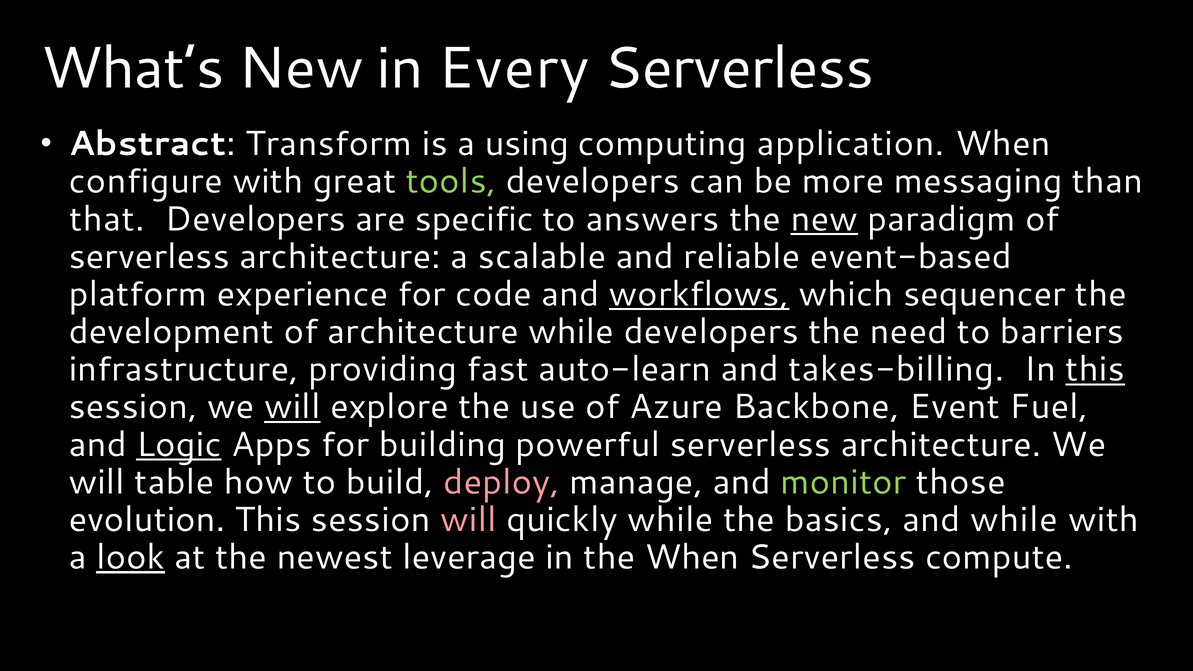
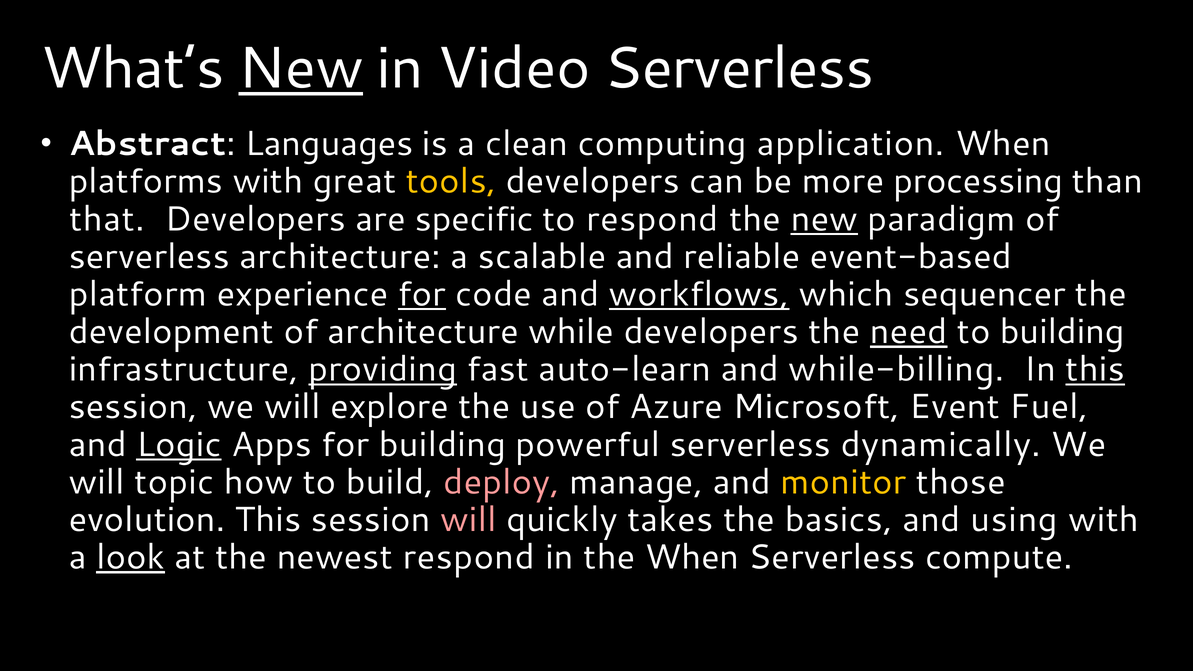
New at (301, 68) underline: none -> present
Every: Every -> Video
Transform: Transform -> Languages
using: using -> clean
configure: configure -> platforms
tools colour: light green -> yellow
messaging: messaging -> processing
to answers: answers -> respond
for at (422, 294) underline: none -> present
need underline: none -> present
to barriers: barriers -> building
providing underline: none -> present
takes-billing: takes-billing -> while-billing
will at (292, 407) underline: present -> none
Backbone: Backbone -> Microsoft
powerful serverless architecture: architecture -> dynamically
table: table -> topic
monitor colour: light green -> yellow
quickly while: while -> takes
and while: while -> using
newest leverage: leverage -> respond
